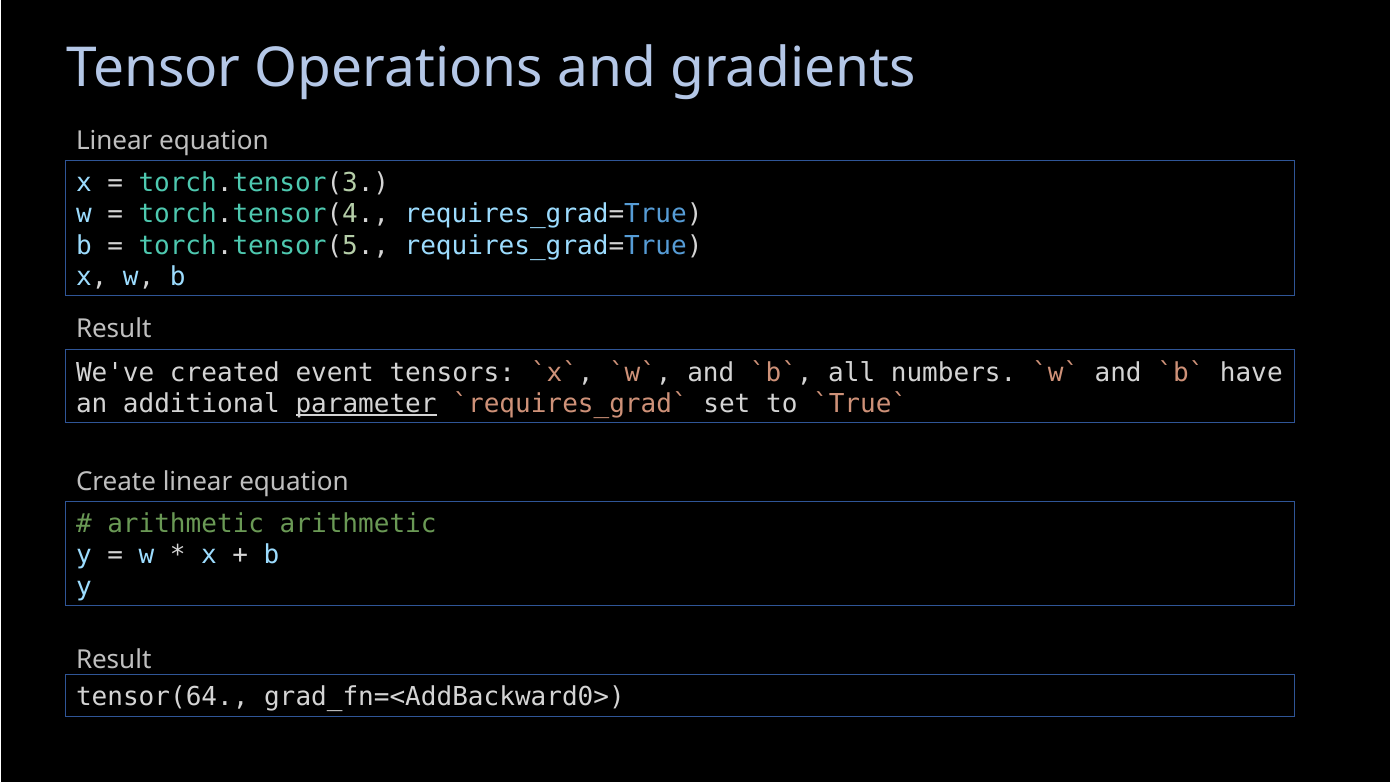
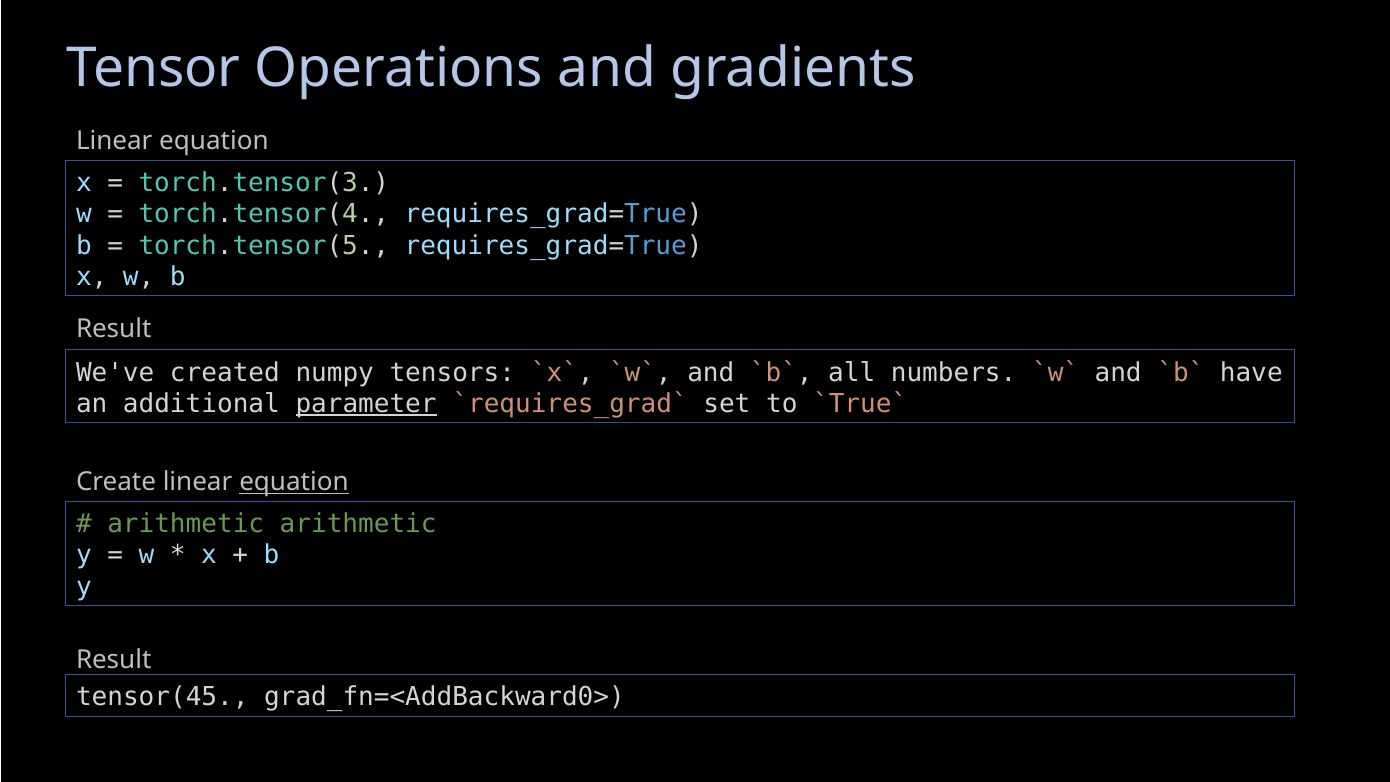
event: event -> numpy
equation at (294, 482) underline: none -> present
tensor(64: tensor(64 -> tensor(45
